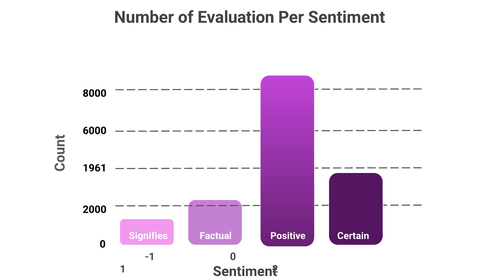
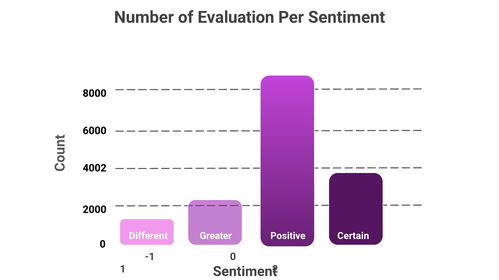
1961: 1961 -> 4002
Signifies: Signifies -> Different
Factual: Factual -> Greater
